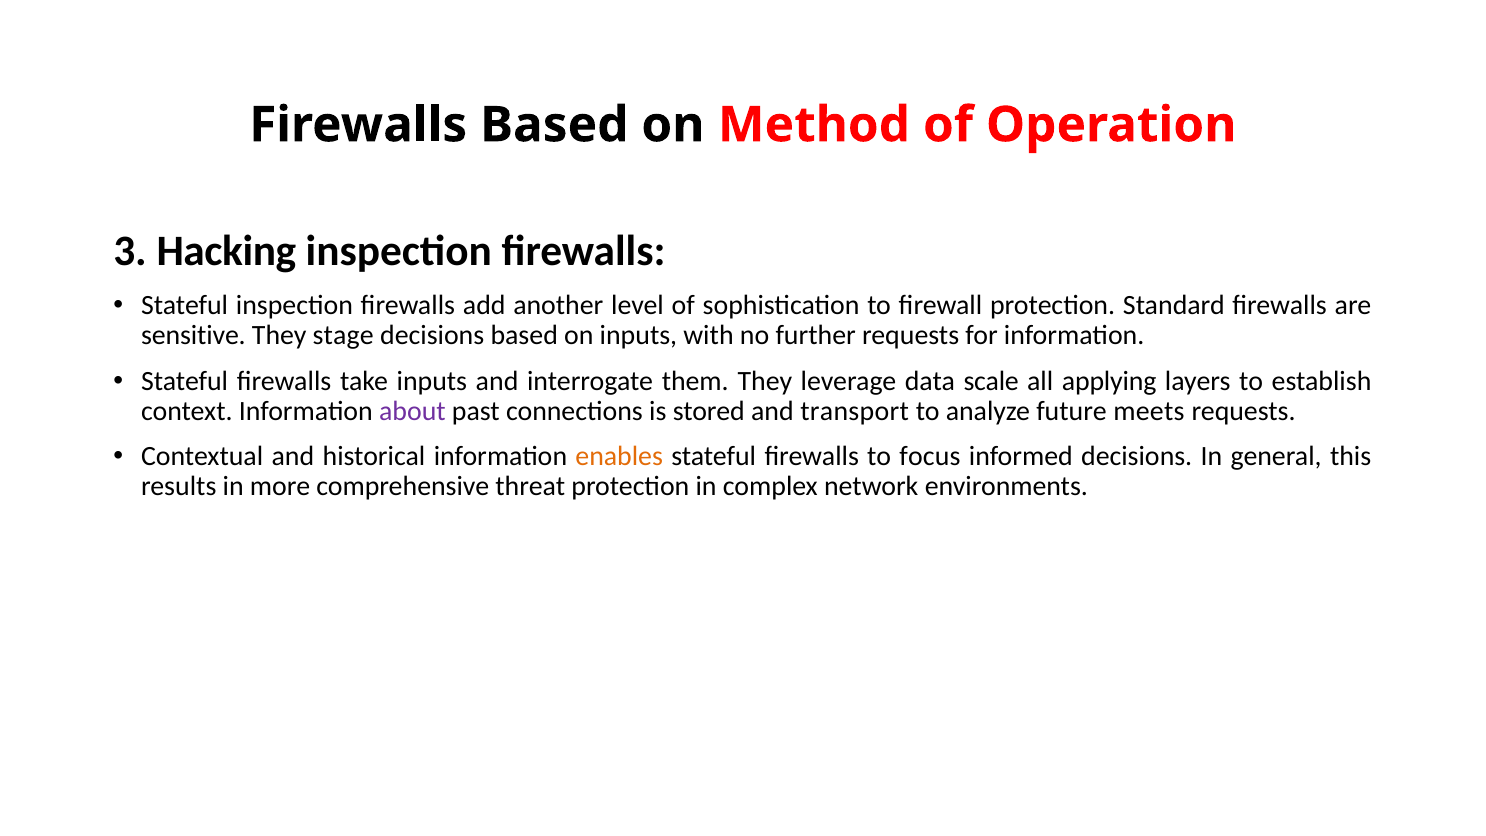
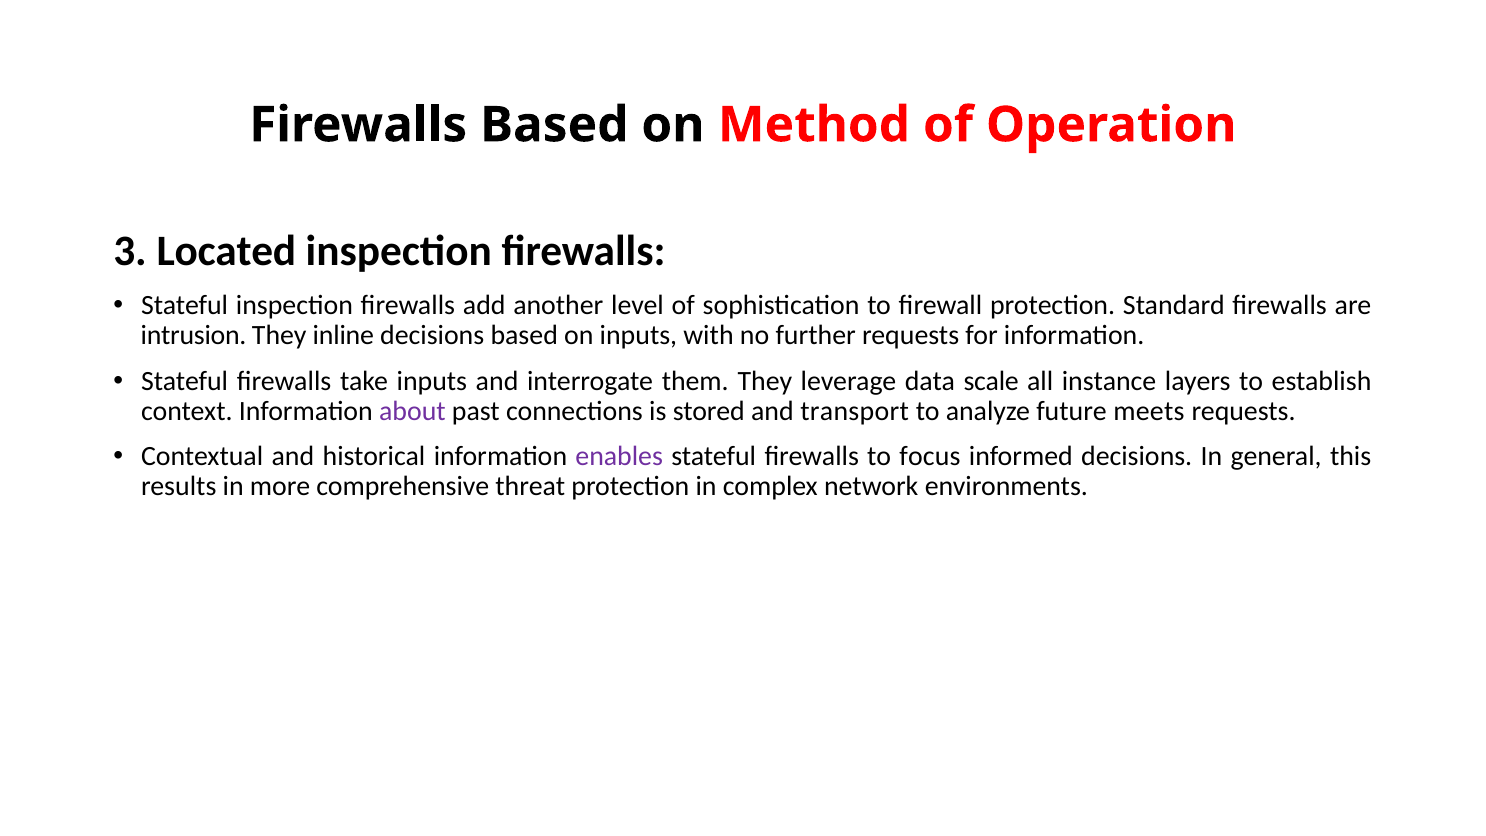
Hacking: Hacking -> Located
sensitive: sensitive -> intrusion
stage: stage -> inline
applying: applying -> instance
enables colour: orange -> purple
